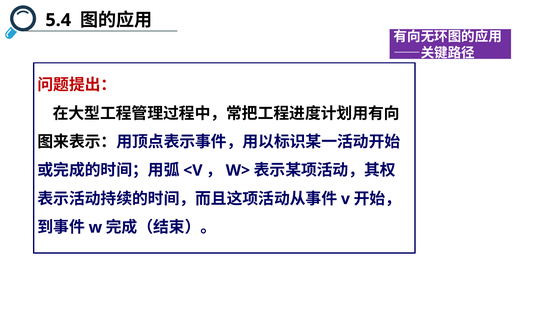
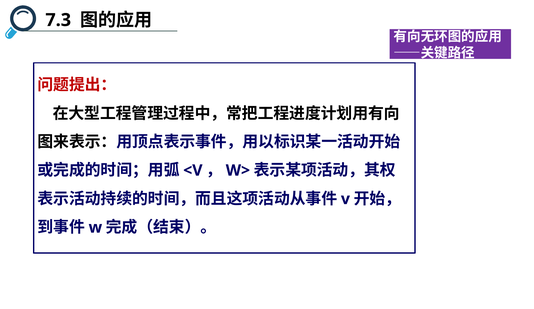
5.4: 5.4 -> 7.3
